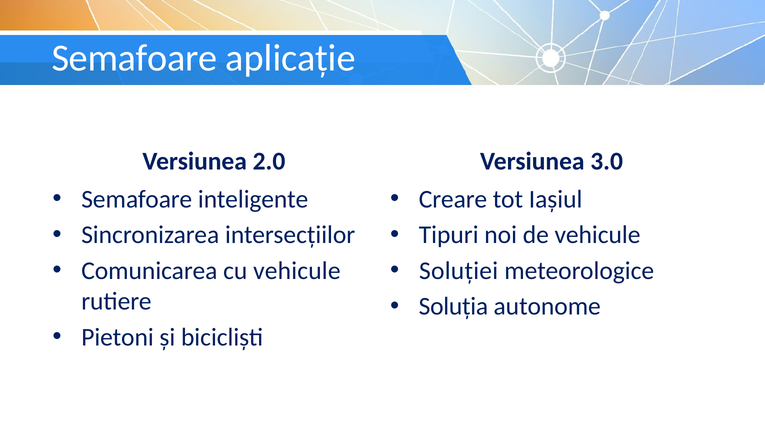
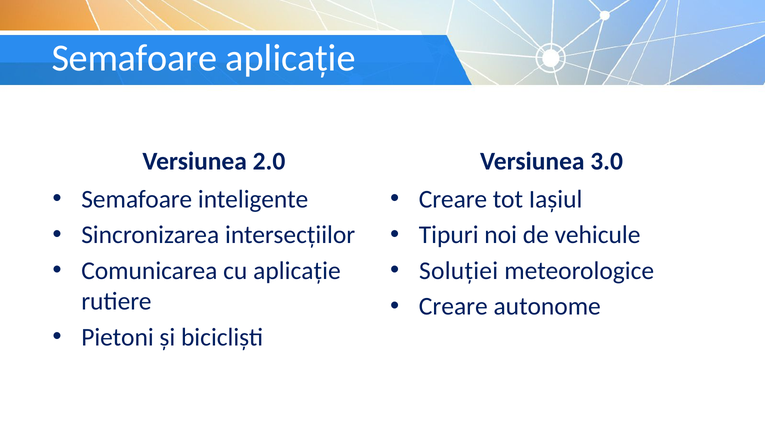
cu vehicule: vehicule -> aplicație
Soluția at (453, 306): Soluția -> Creare
